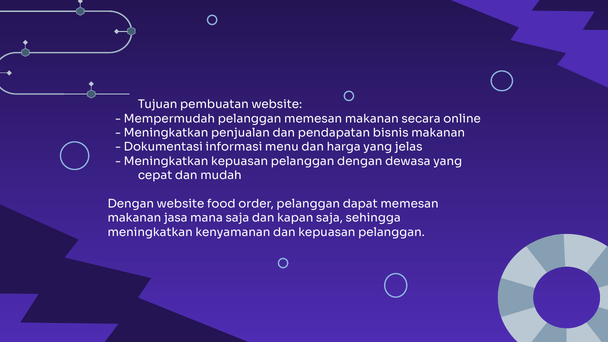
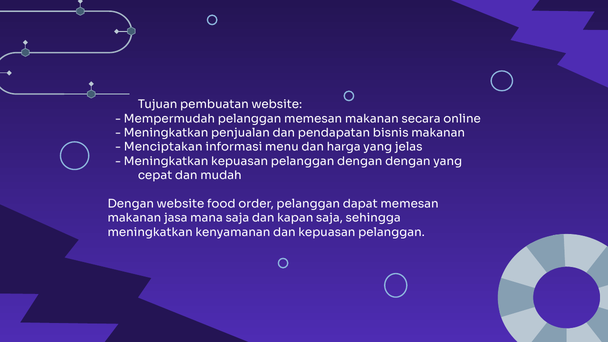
Dokumentasi: Dokumentasi -> Menciptakan
dengan dewasa: dewasa -> dengan
